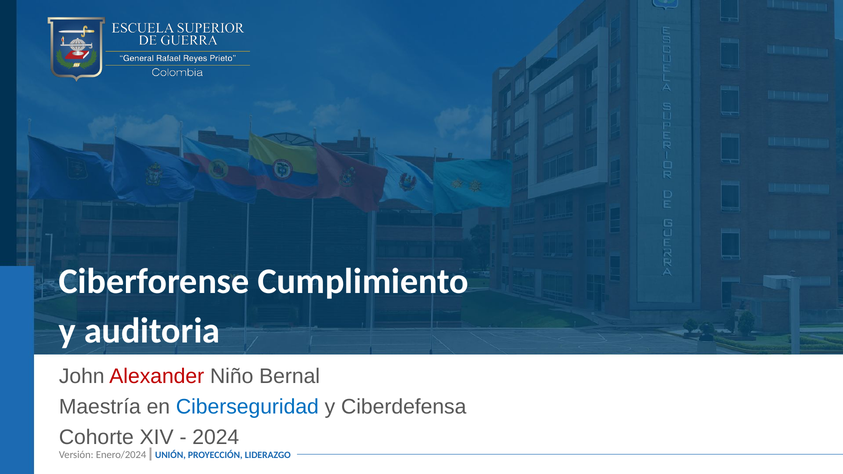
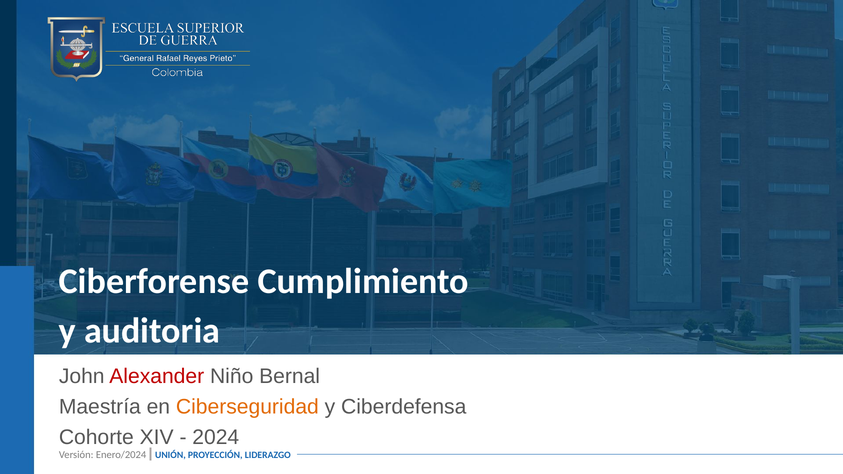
Ciberseguridad colour: blue -> orange
